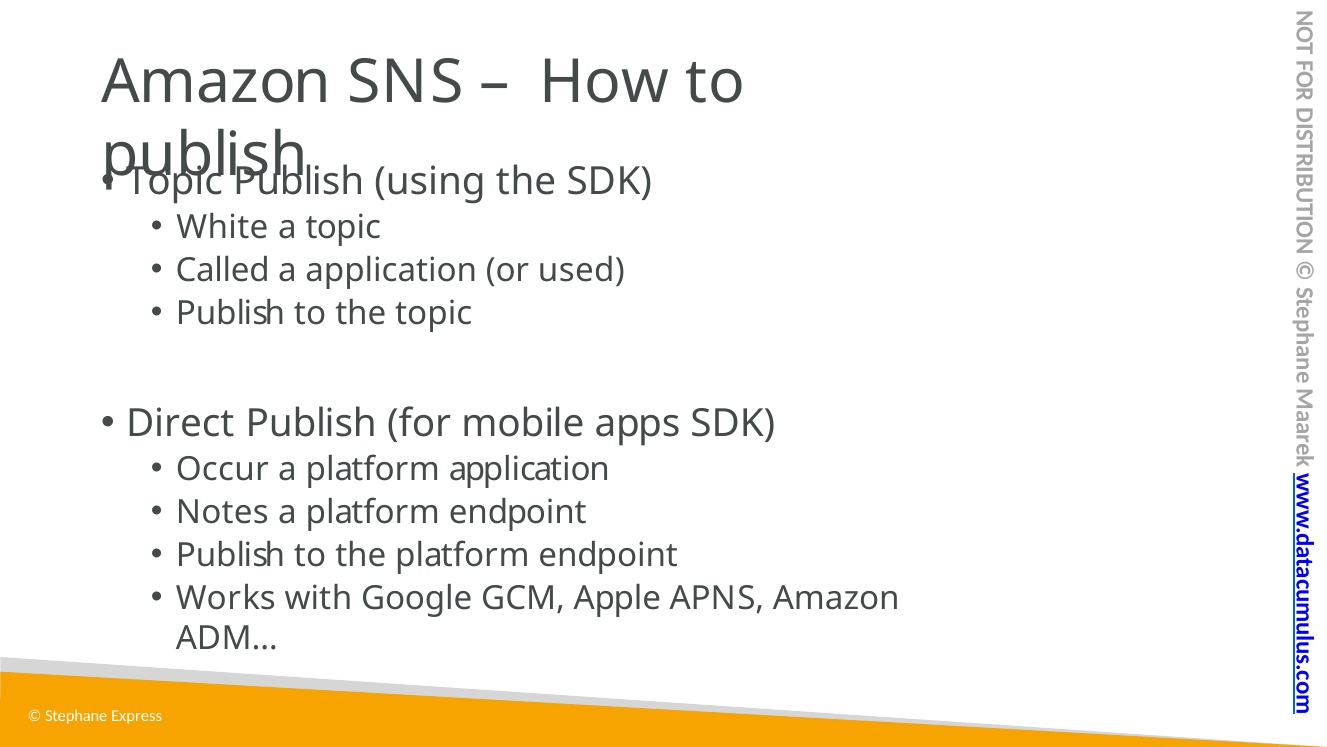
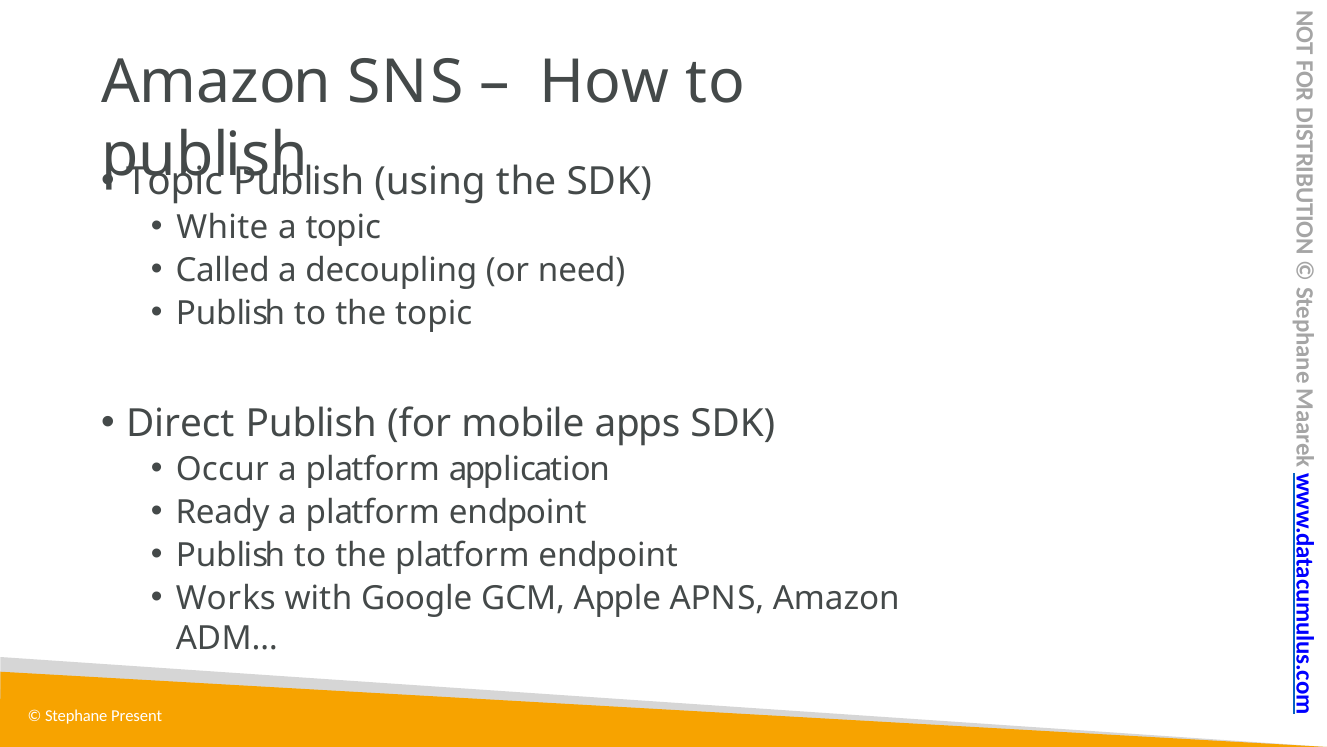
a application: application -> decoupling
used: used -> need
Notes: Notes -> Ready
Express: Express -> Present
